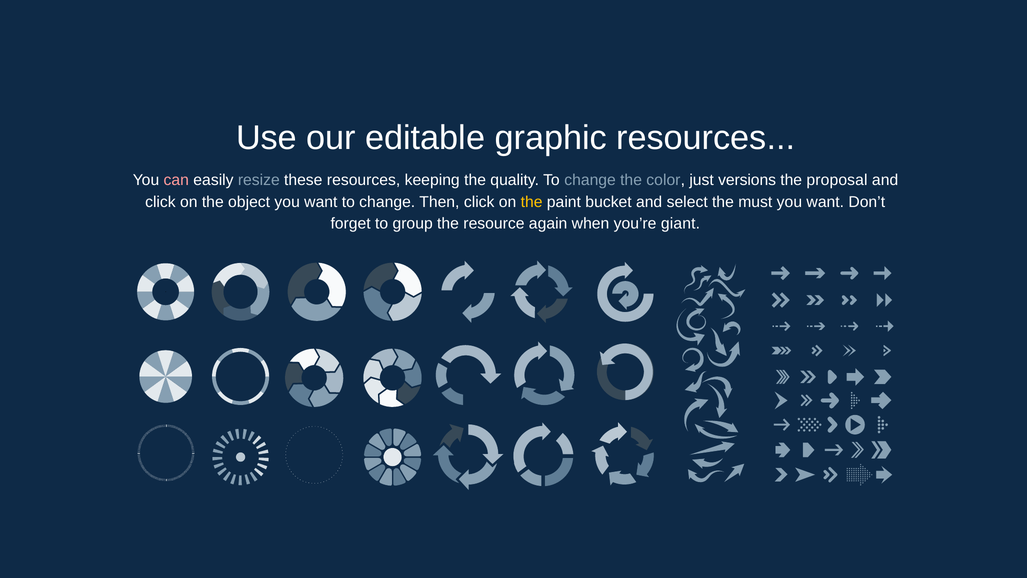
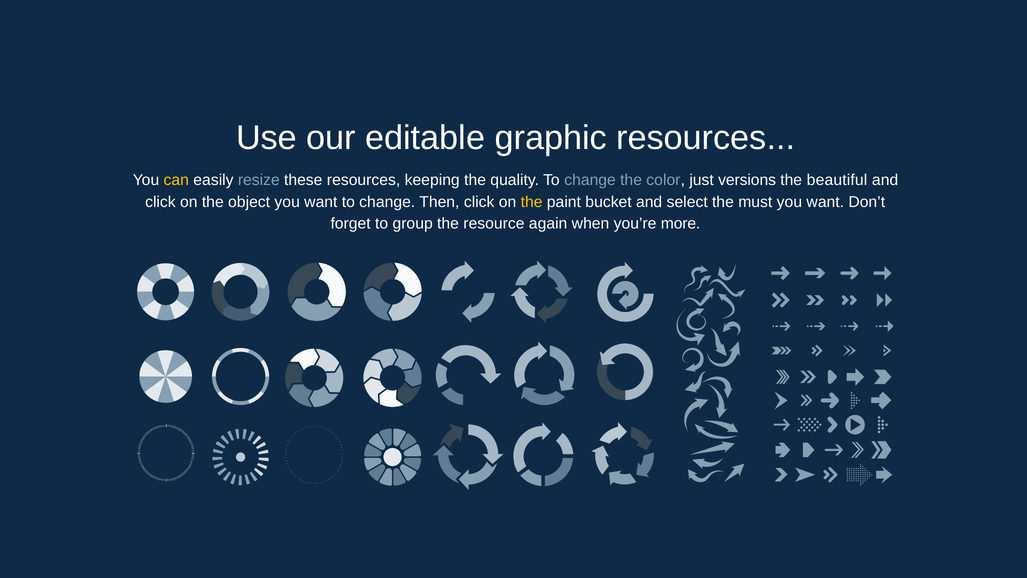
can colour: pink -> yellow
proposal: proposal -> beautiful
giant: giant -> more
